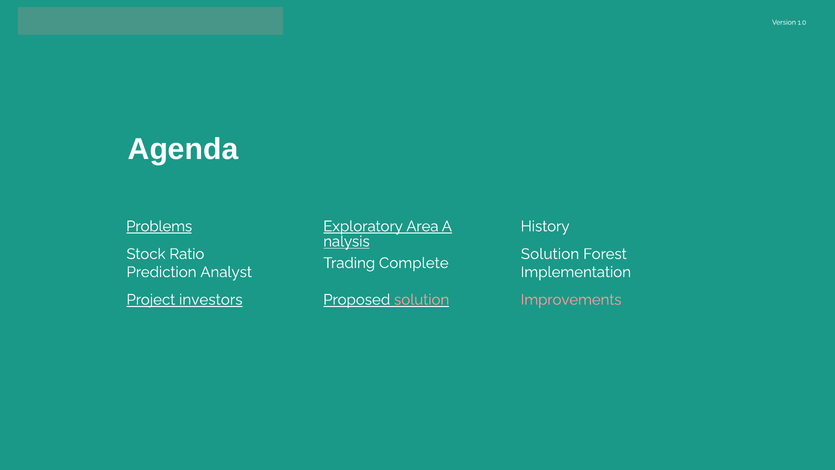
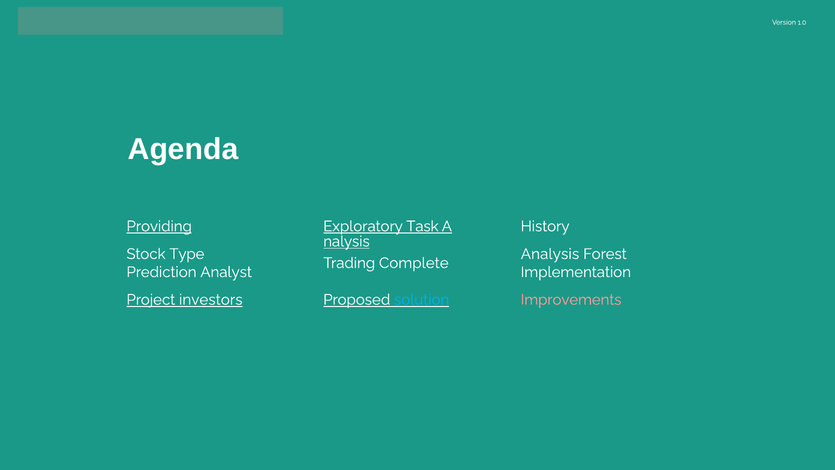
Problems: Problems -> Providing
Area: Area -> Task
Ratio: Ratio -> Type
Solution at (550, 254): Solution -> Analysis
solution at (422, 300) colour: pink -> light blue
